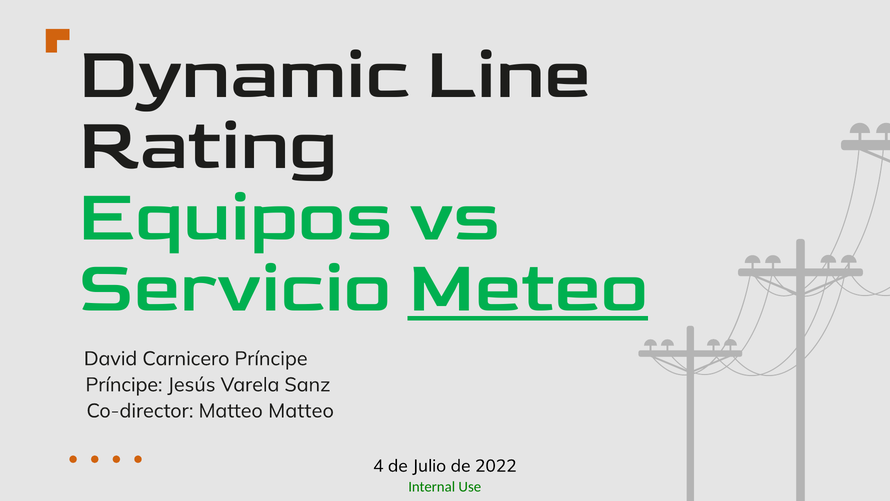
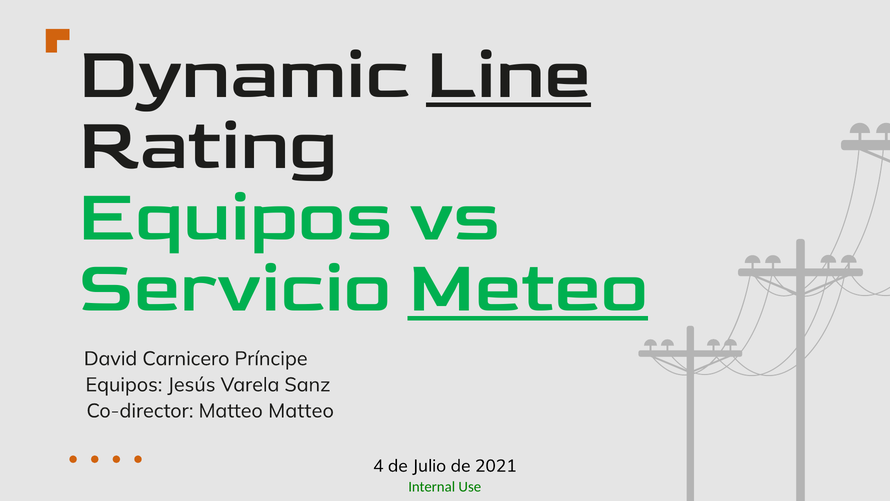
Line underline: none -> present
Príncipe at (124, 385): Príncipe -> Equipos
2022: 2022 -> 2021
